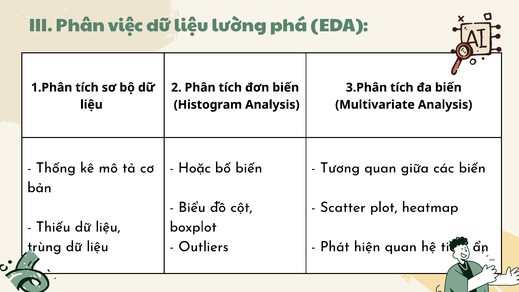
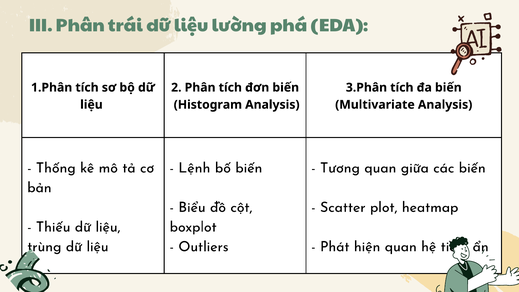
việc: việc -> trái
Hoặc: Hoặc -> Lệnh
